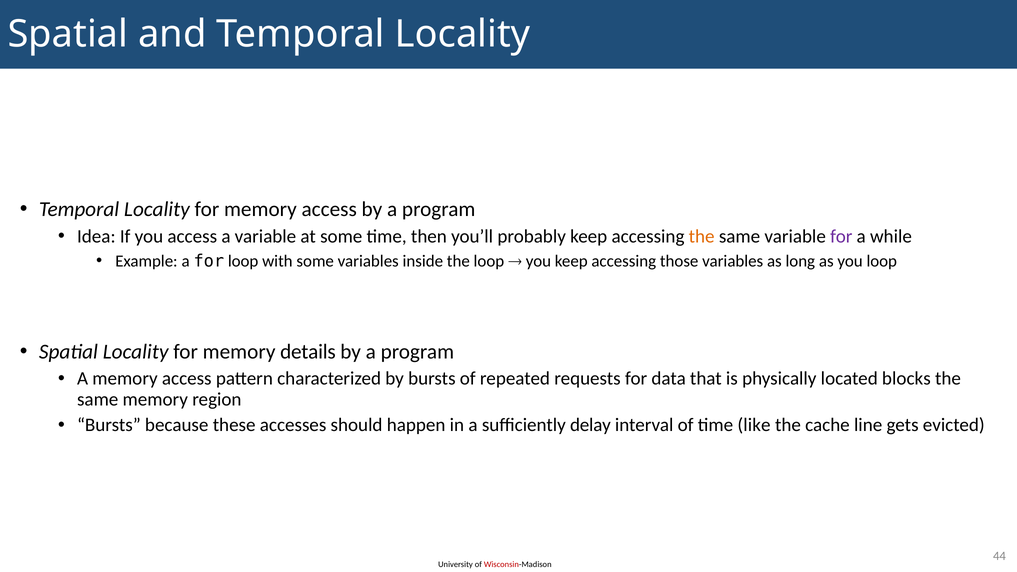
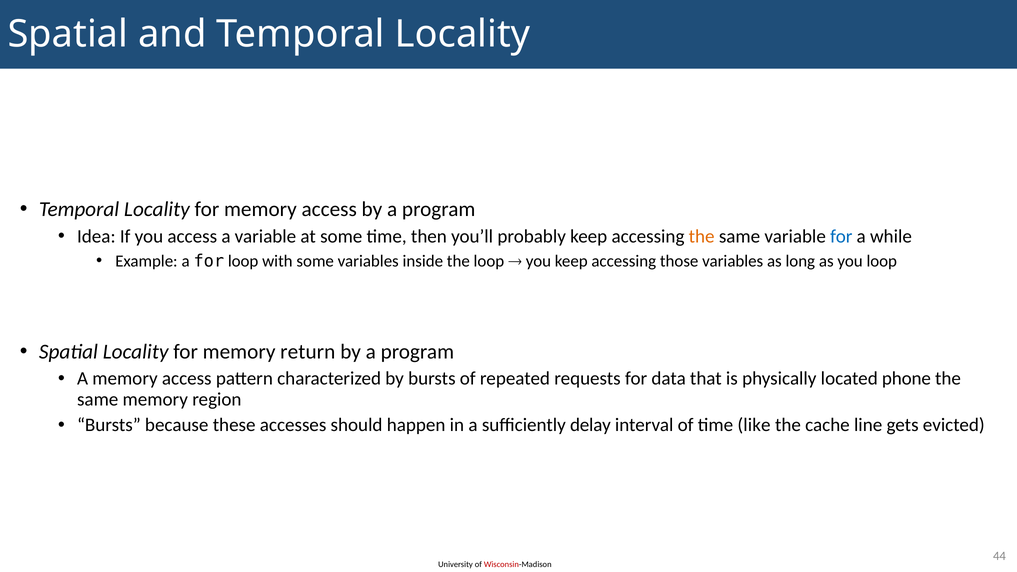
for at (841, 236) colour: purple -> blue
details: details -> return
blocks: blocks -> phone
